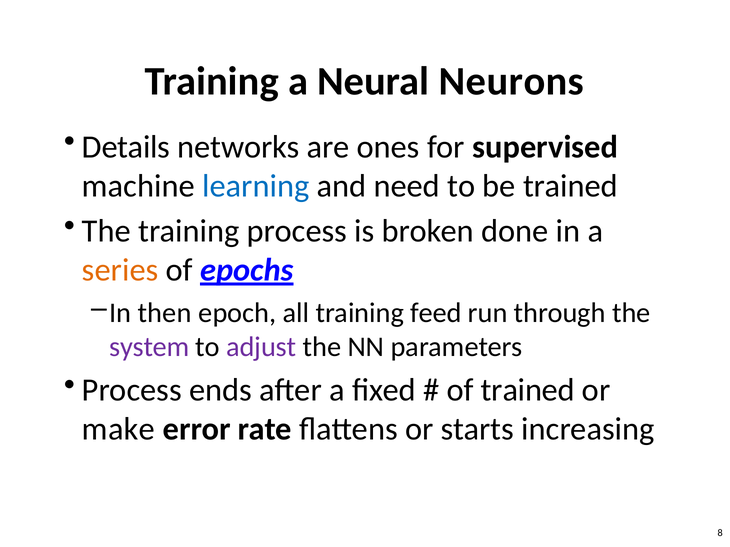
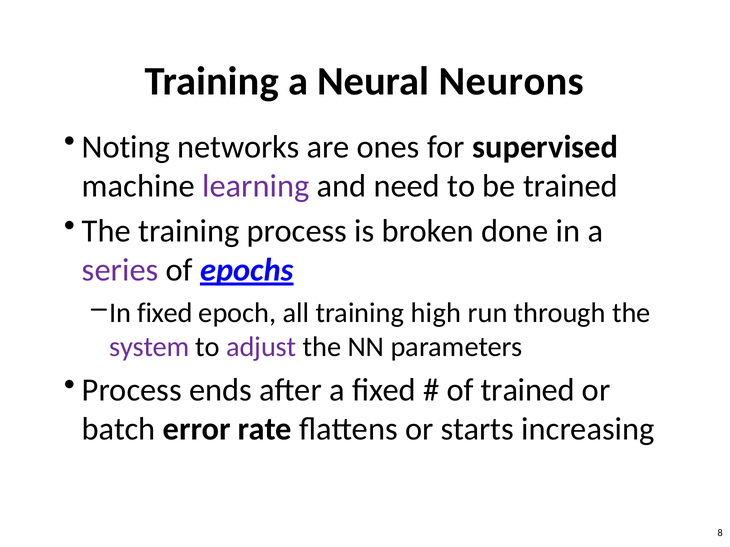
Details: Details -> Noting
learning colour: blue -> purple
series colour: orange -> purple
In then: then -> fixed
feed: feed -> high
make: make -> batch
